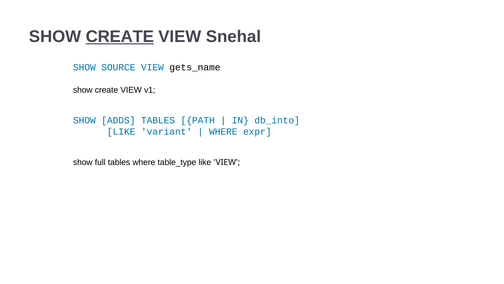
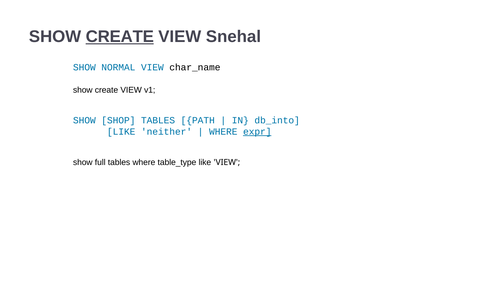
SOURCE: SOURCE -> NORMAL
gets_name: gets_name -> char_name
ADDS: ADDS -> SHOP
variant: variant -> neither
expr underline: none -> present
